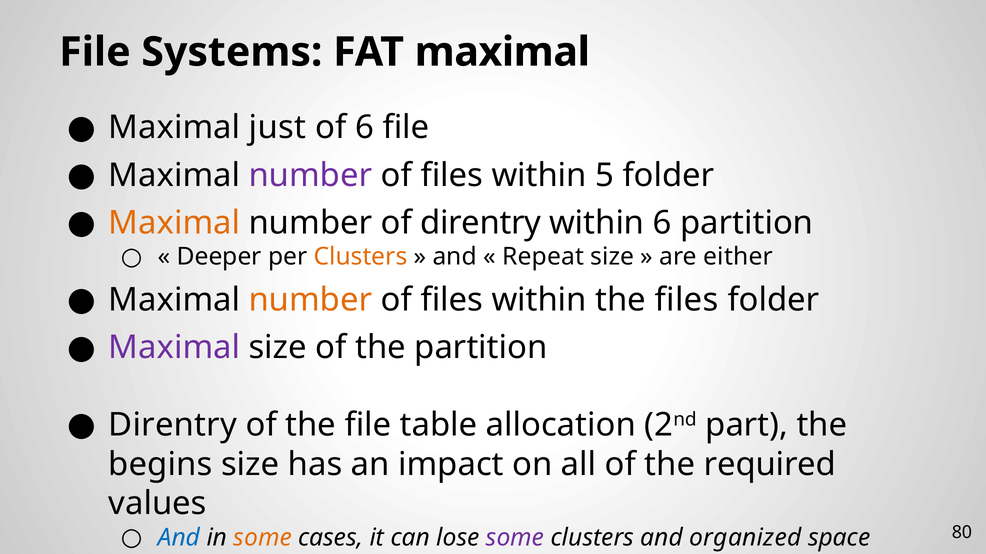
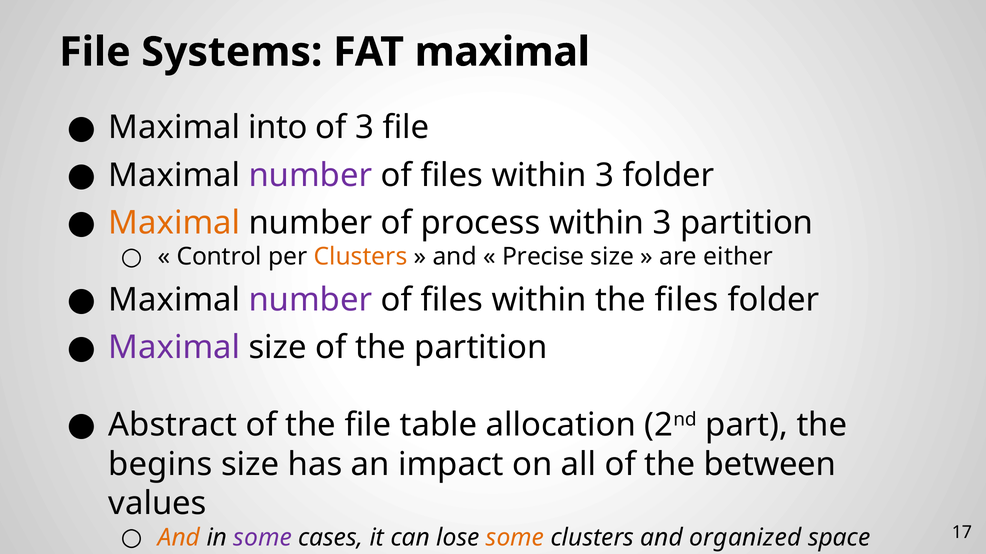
just: just -> into
of 6: 6 -> 3
files within 5: 5 -> 3
of direntry: direntry -> process
6 at (662, 223): 6 -> 3
Deeper: Deeper -> Control
Repeat: Repeat -> Precise
number at (310, 300) colour: orange -> purple
Direntry at (173, 425): Direntry -> Abstract
required: required -> between
And at (179, 538) colour: blue -> orange
some at (263, 538) colour: orange -> purple
some at (515, 538) colour: purple -> orange
80: 80 -> 17
